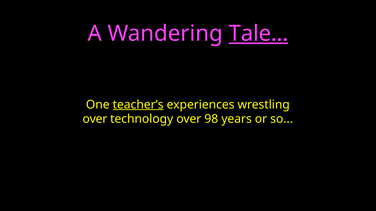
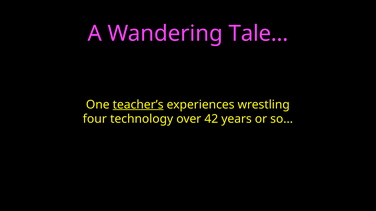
Tale underline: present -> none
over at (95, 119): over -> four
98: 98 -> 42
